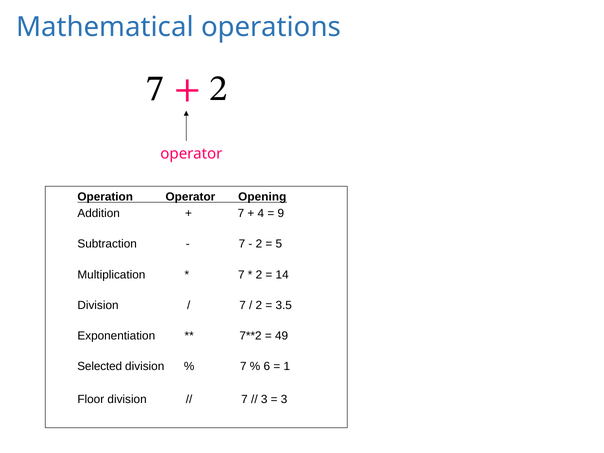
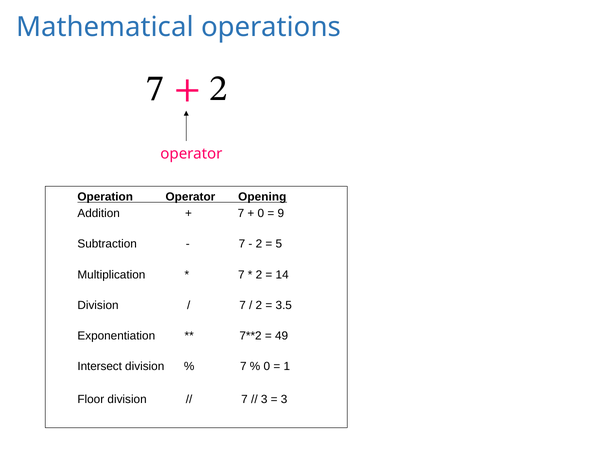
4 at (261, 214): 4 -> 0
Selected: Selected -> Intersect
6 at (267, 366): 6 -> 0
